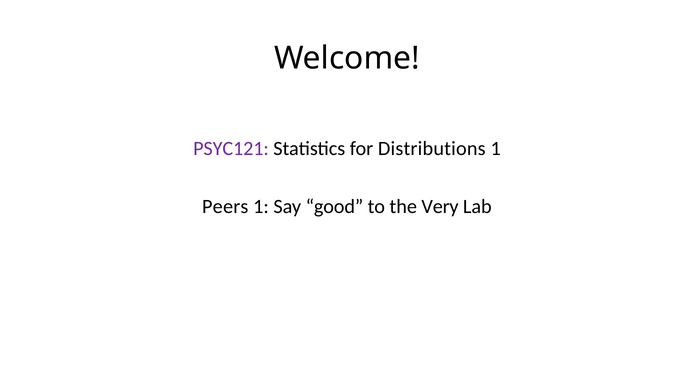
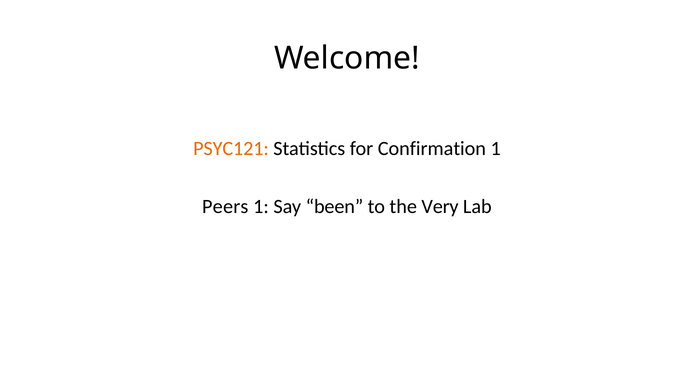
PSYC121 colour: purple -> orange
Distributions: Distributions -> Confirmation
good: good -> been
